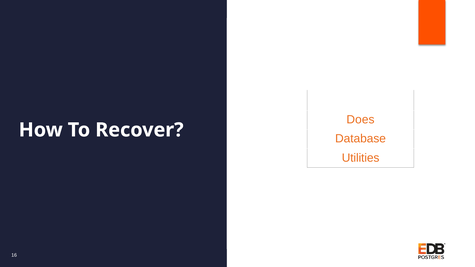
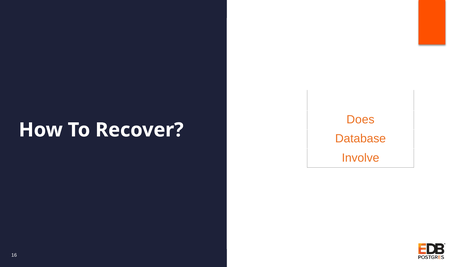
Utilities: Utilities -> Involve
